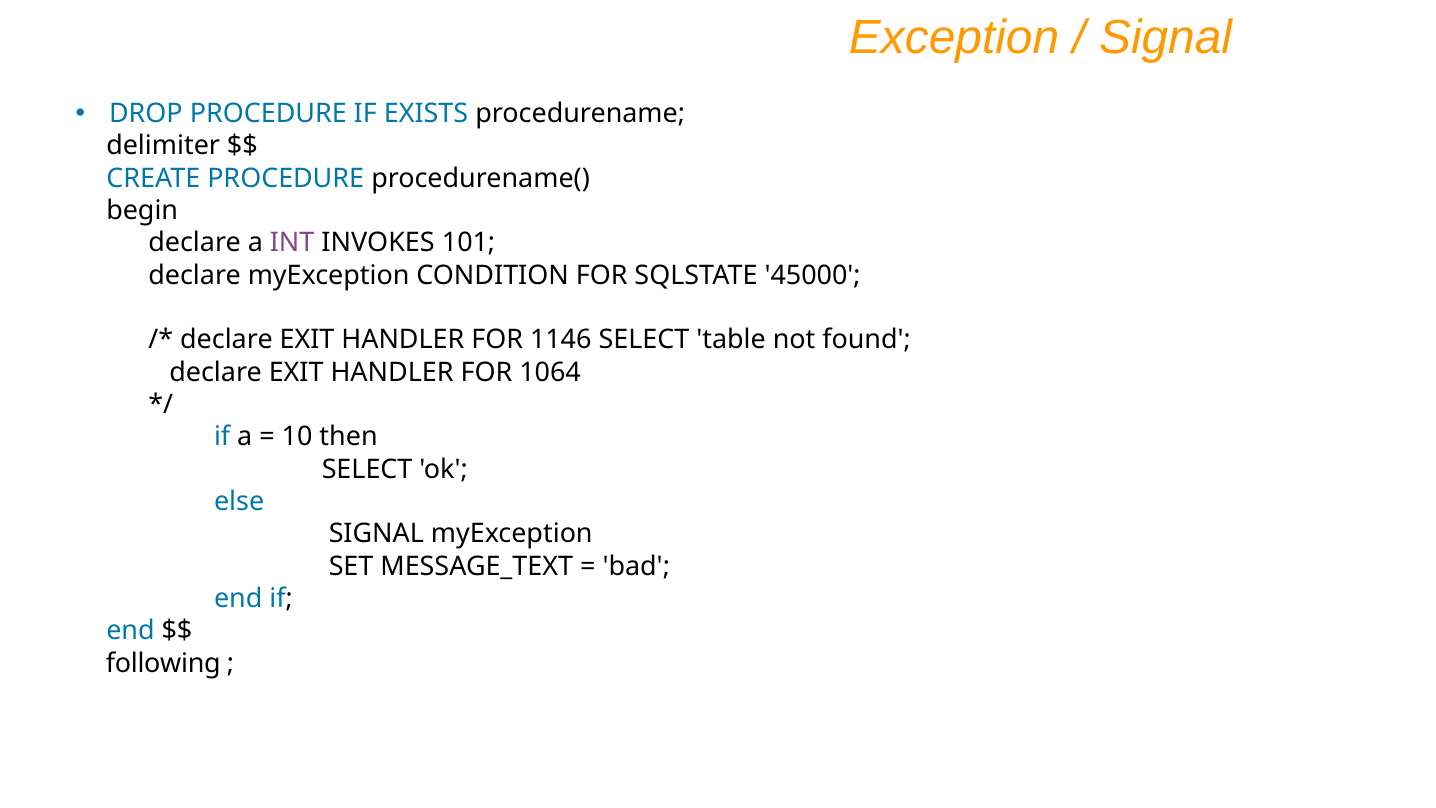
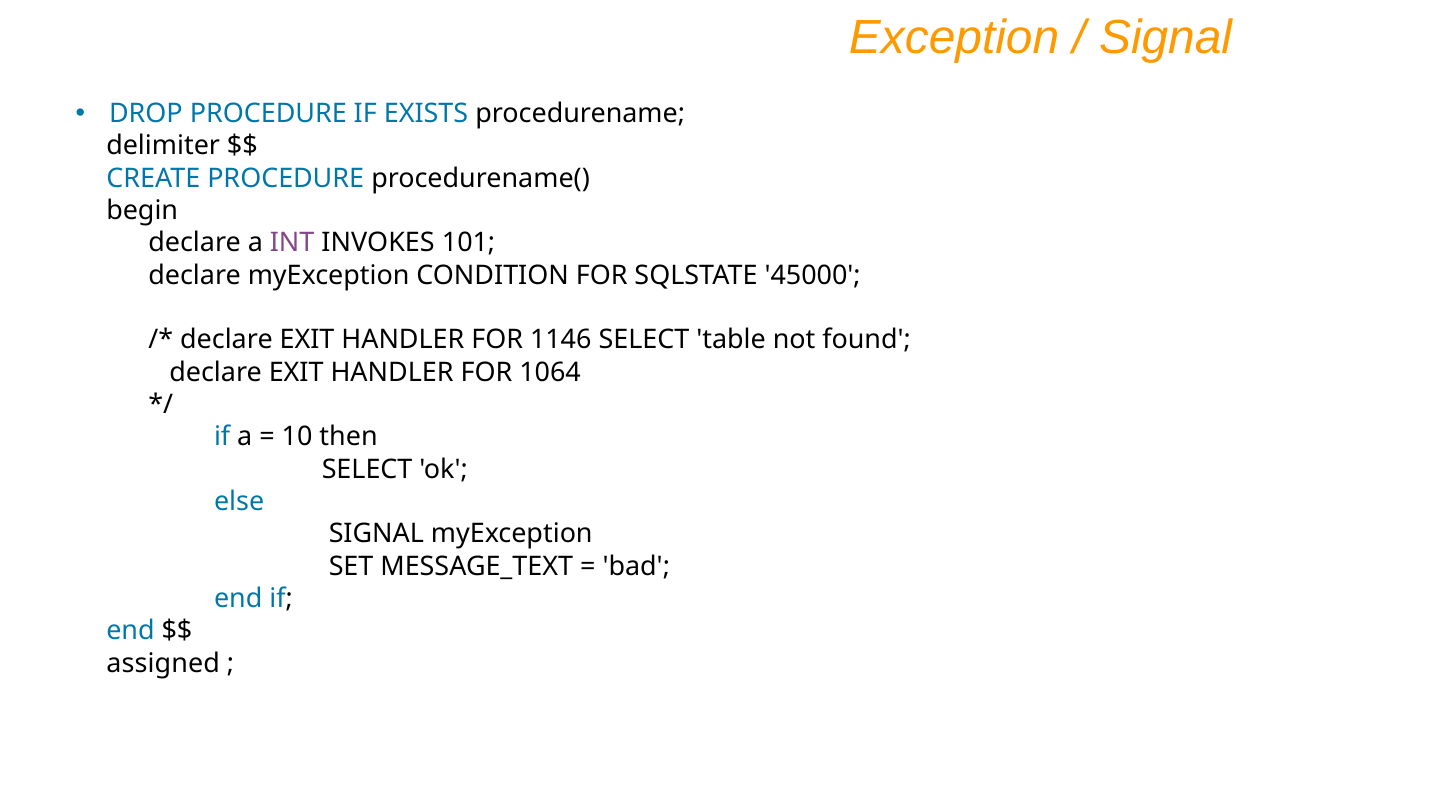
following: following -> assigned
